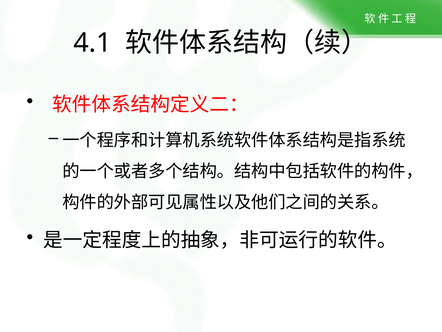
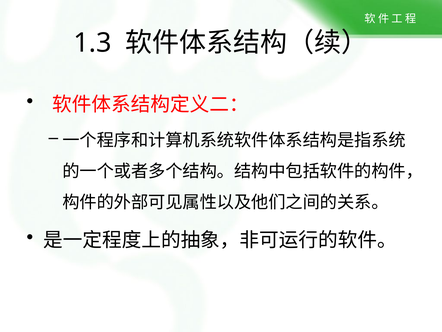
4.1: 4.1 -> 1.3
